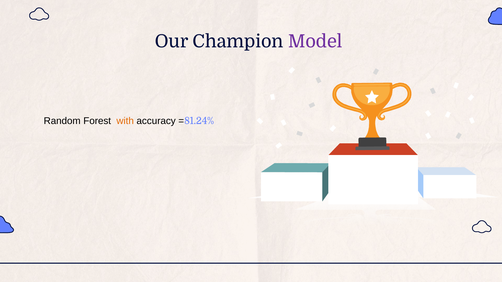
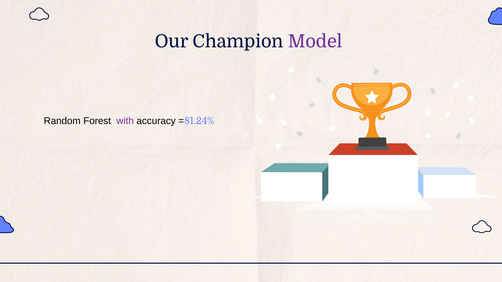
with colour: orange -> purple
